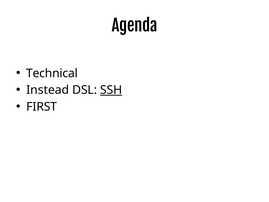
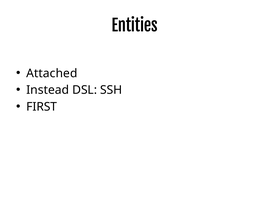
Agenda: Agenda -> Entities
Technical: Technical -> Attached
SSH underline: present -> none
